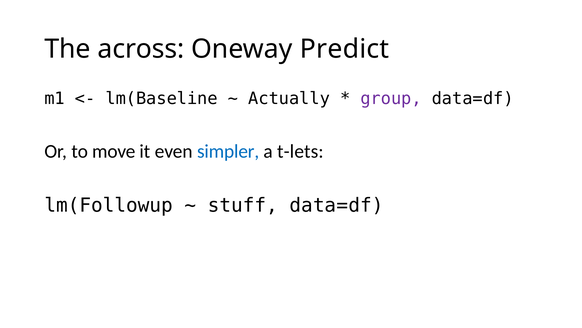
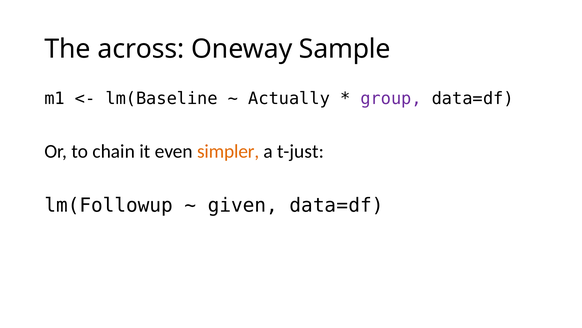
Predict: Predict -> Sample
move: move -> chain
simpler colour: blue -> orange
t-lets: t-lets -> t-just
stuff: stuff -> given
